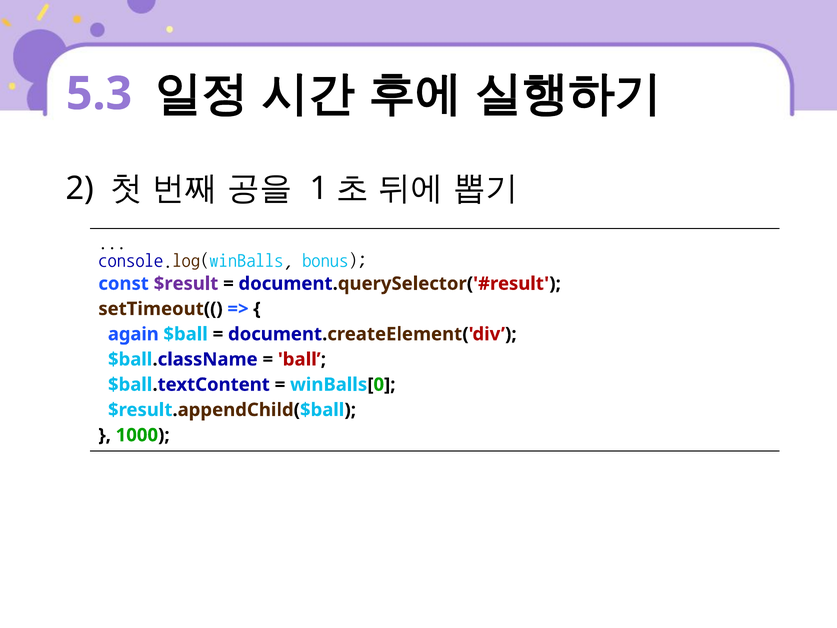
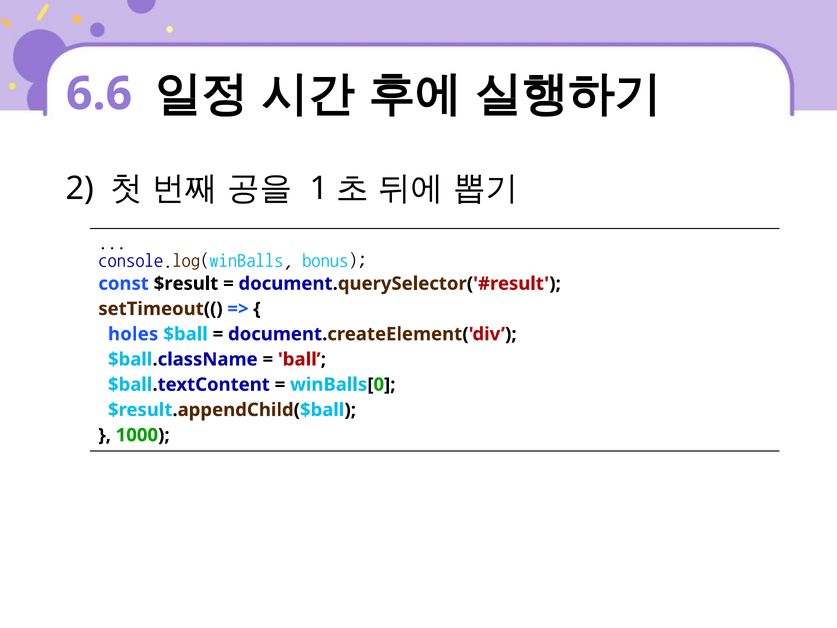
5.3: 5.3 -> 6.6
$result colour: purple -> black
again: again -> holes
